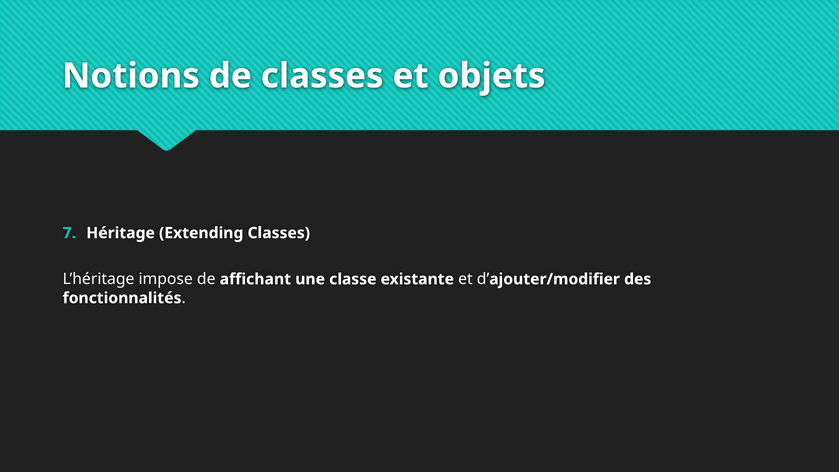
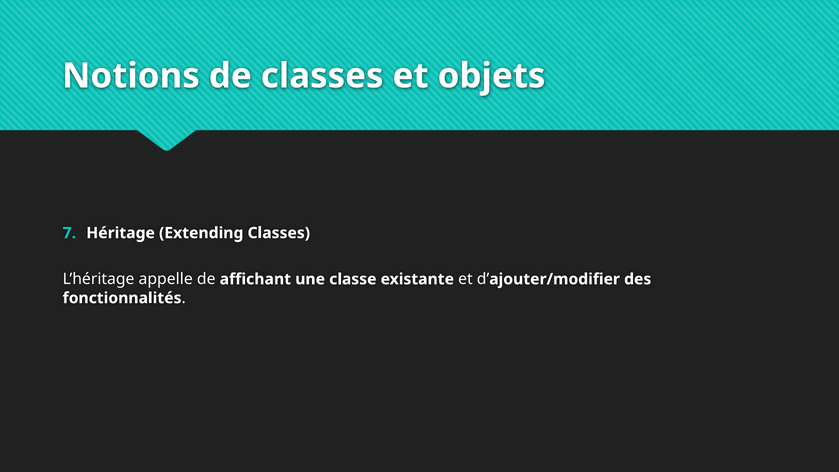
impose: impose -> appelle
